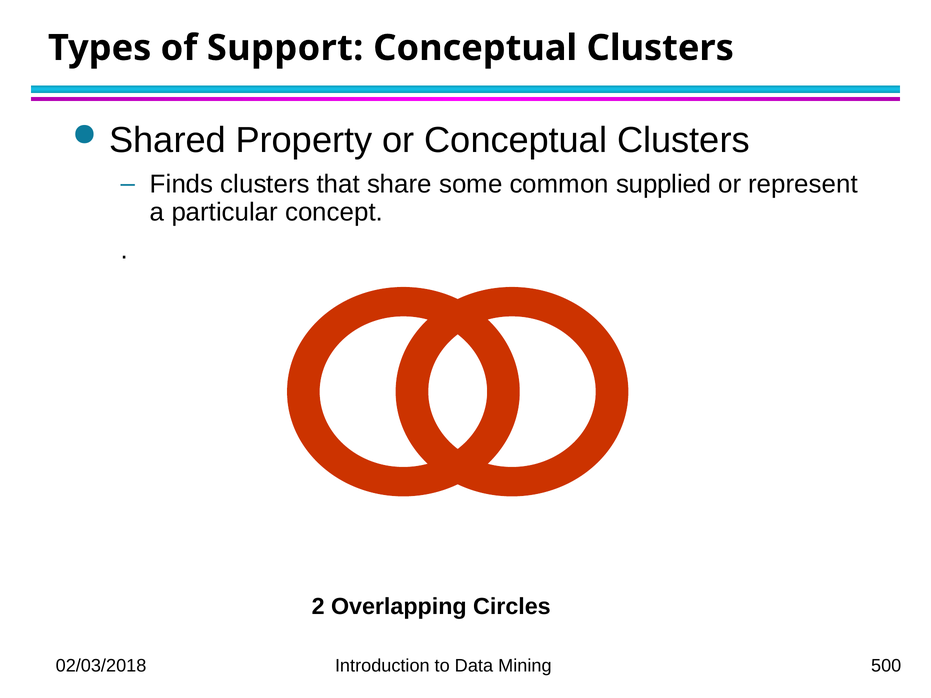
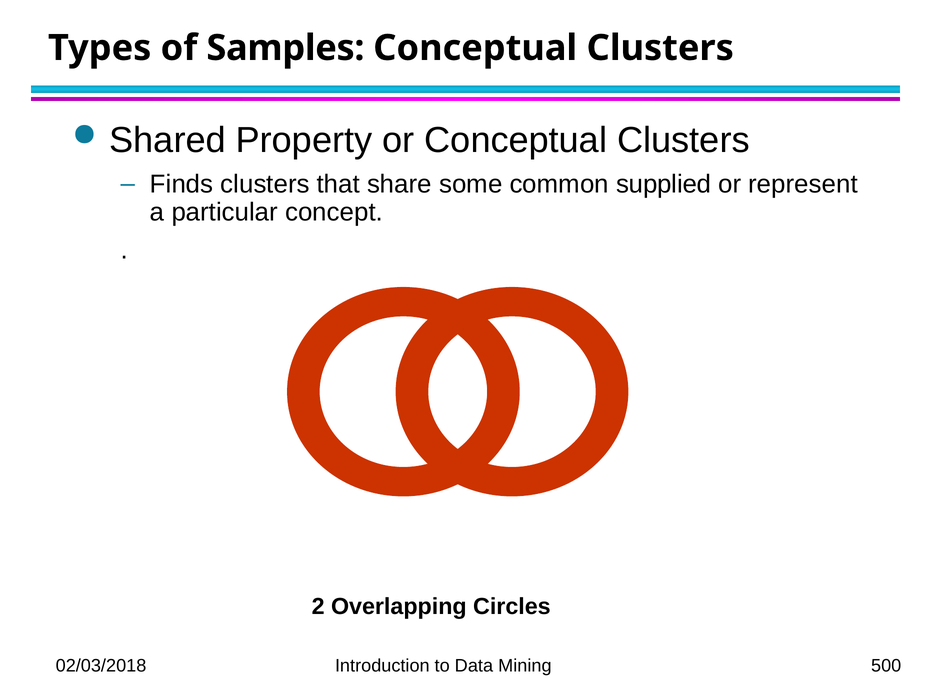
Support: Support -> Samples
